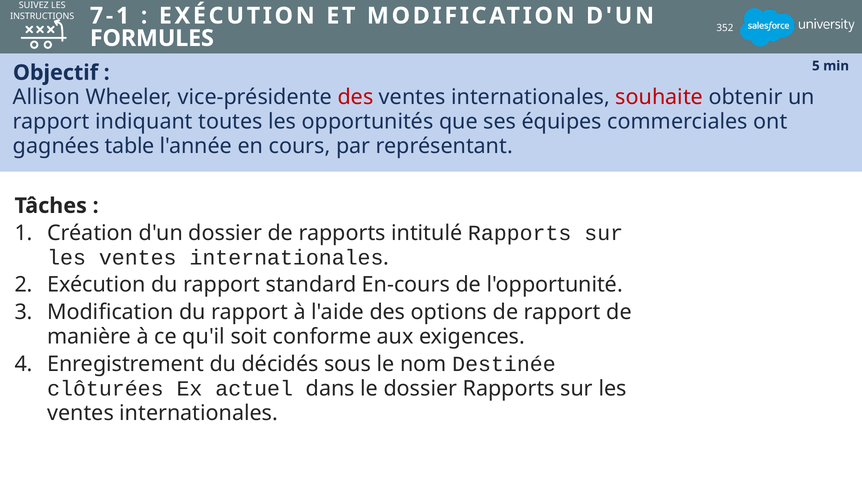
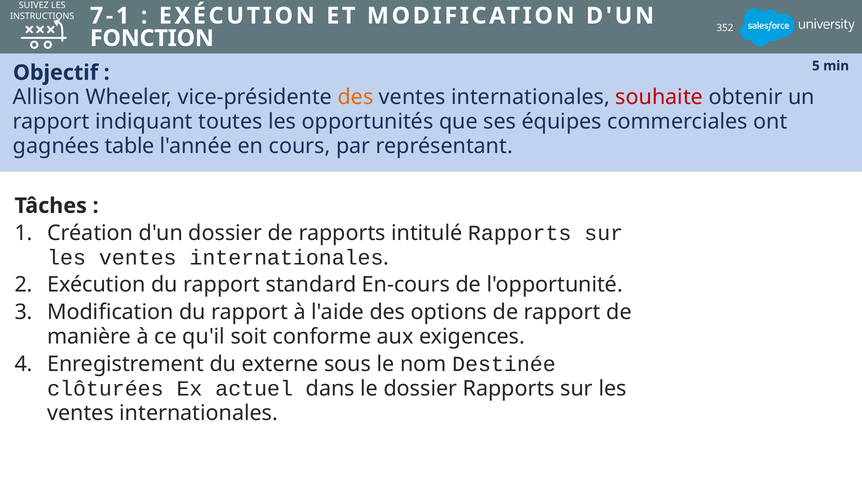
FORMULES: FORMULES -> FONCTION
des at (356, 97) colour: red -> orange
décidés: décidés -> externe
